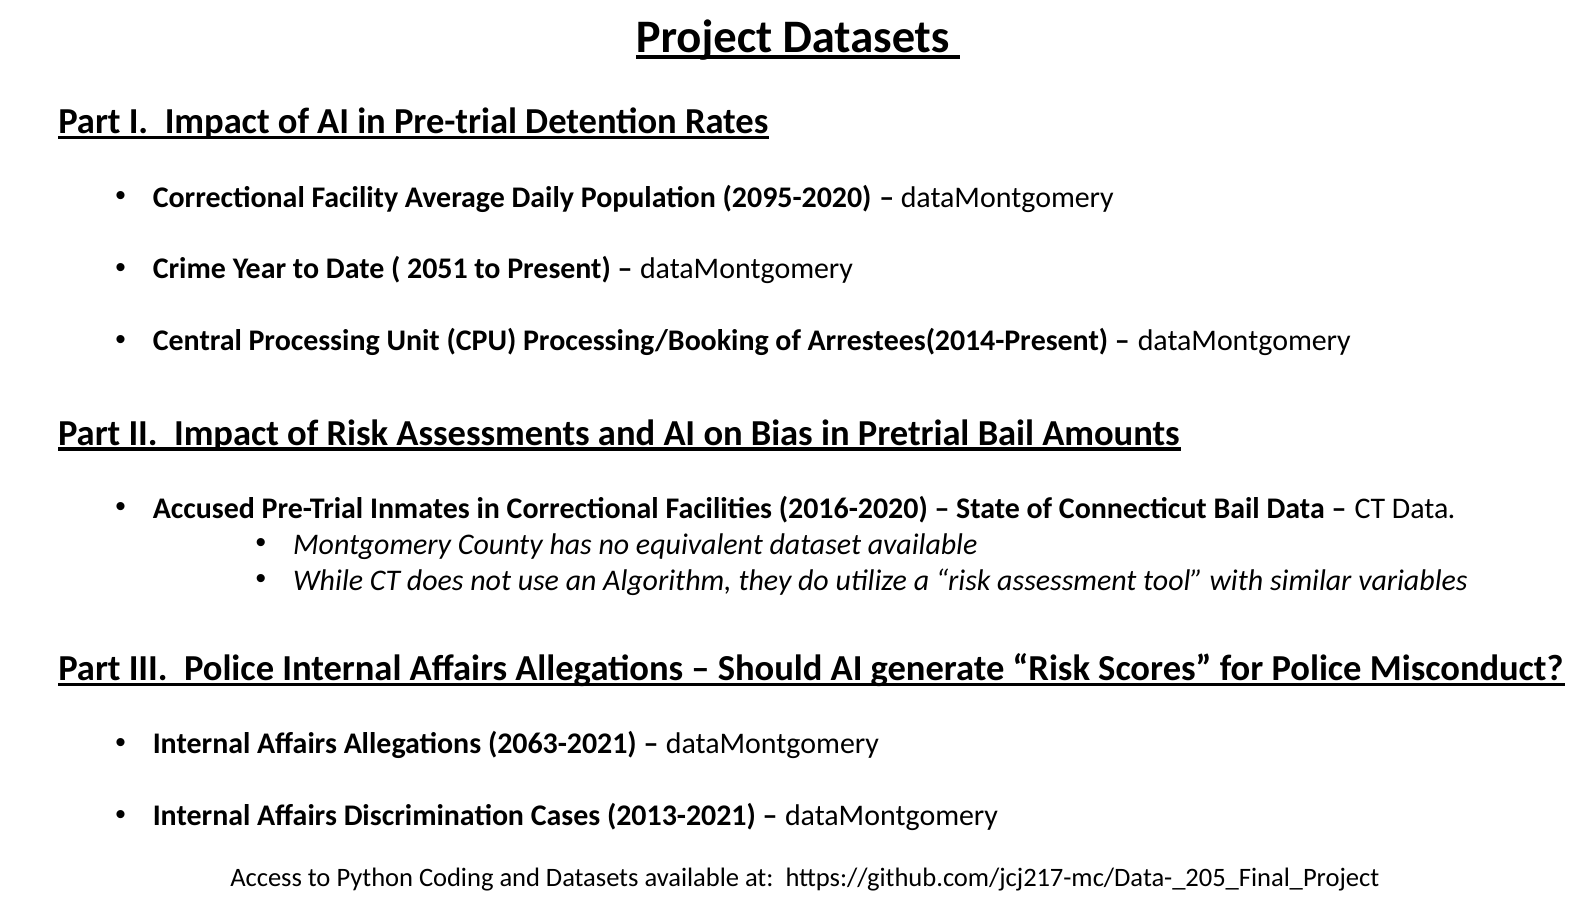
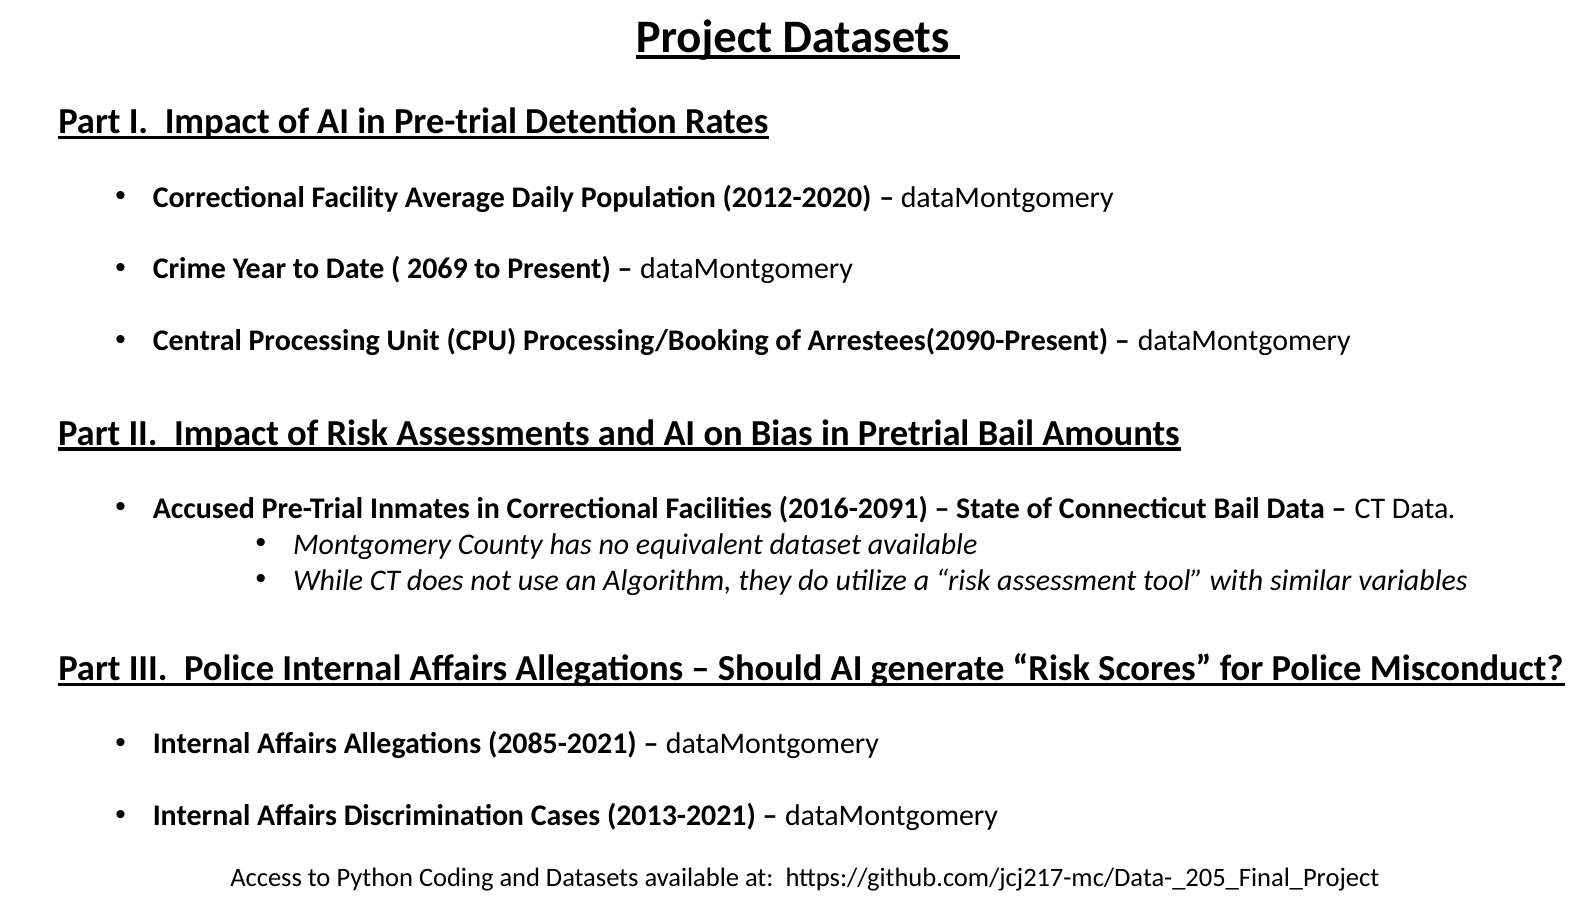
2095-2020: 2095-2020 -> 2012-2020
2051: 2051 -> 2069
Arrestees(2014-Present: Arrestees(2014-Present -> Arrestees(2090-Present
2016-2020: 2016-2020 -> 2016-2091
2063-2021: 2063-2021 -> 2085-2021
